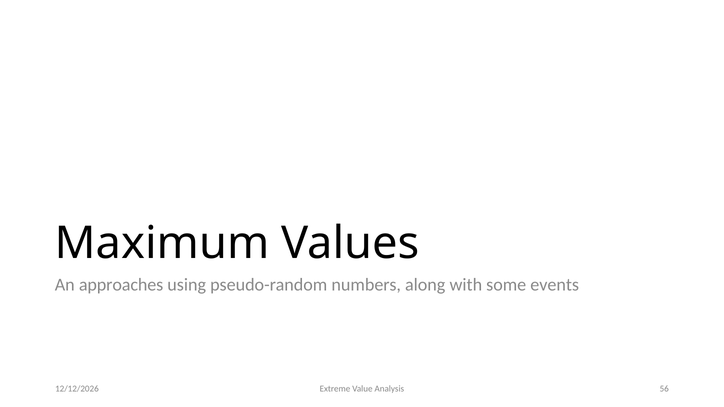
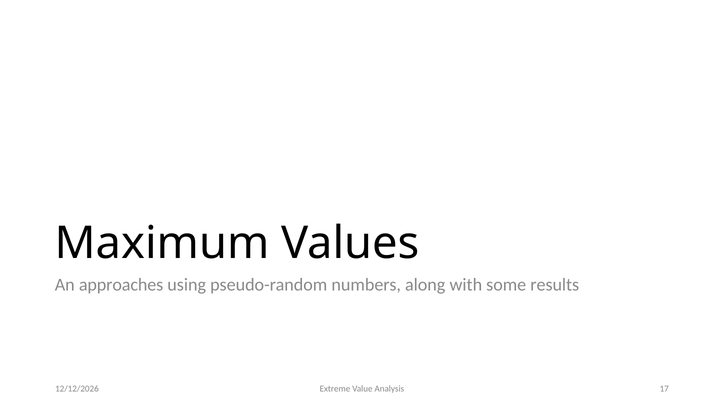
events: events -> results
56: 56 -> 17
